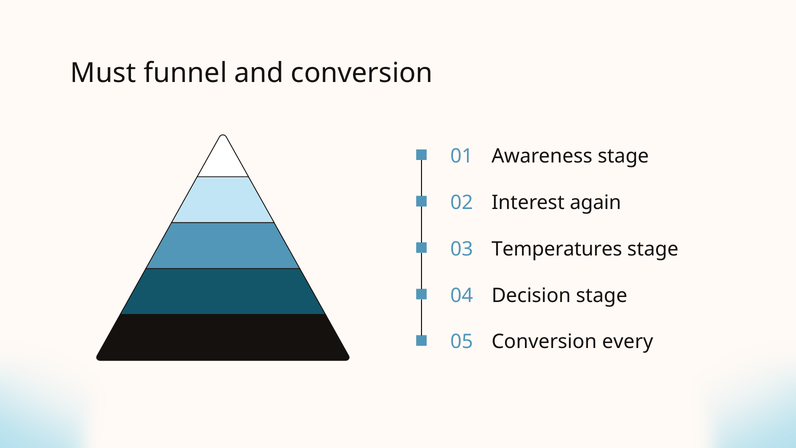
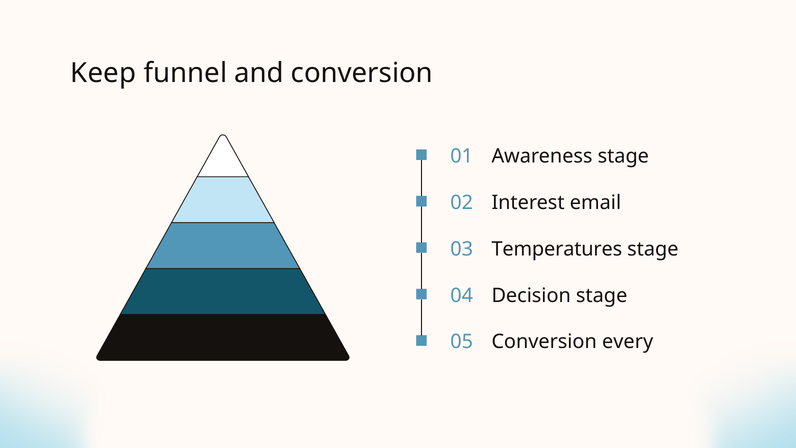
Must: Must -> Keep
again: again -> email
